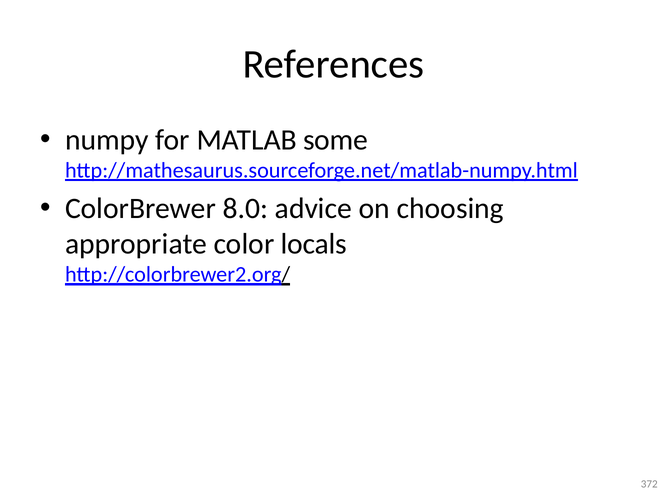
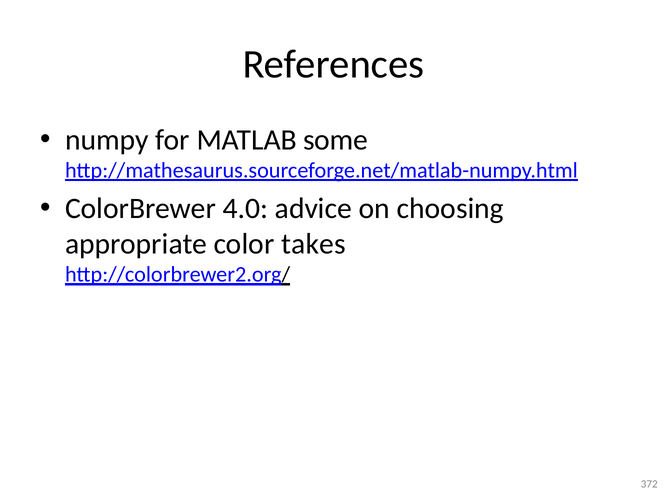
8.0: 8.0 -> 4.0
locals: locals -> takes
